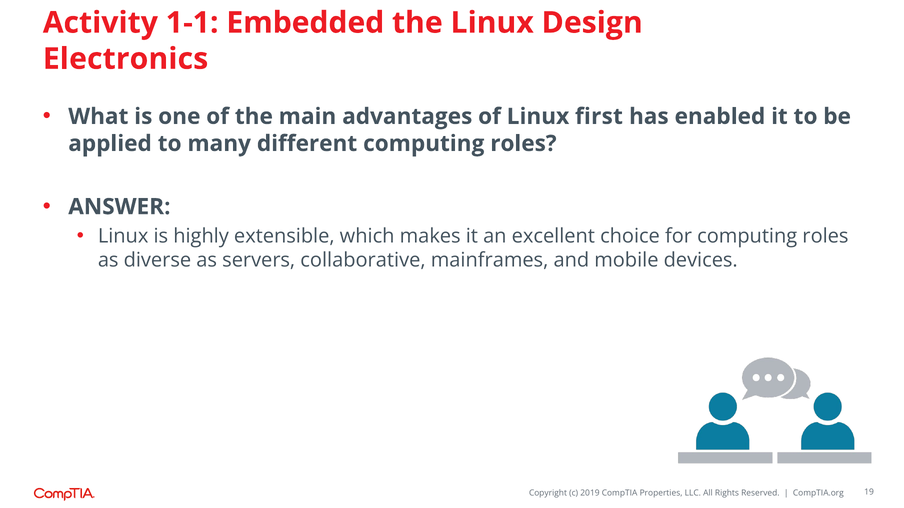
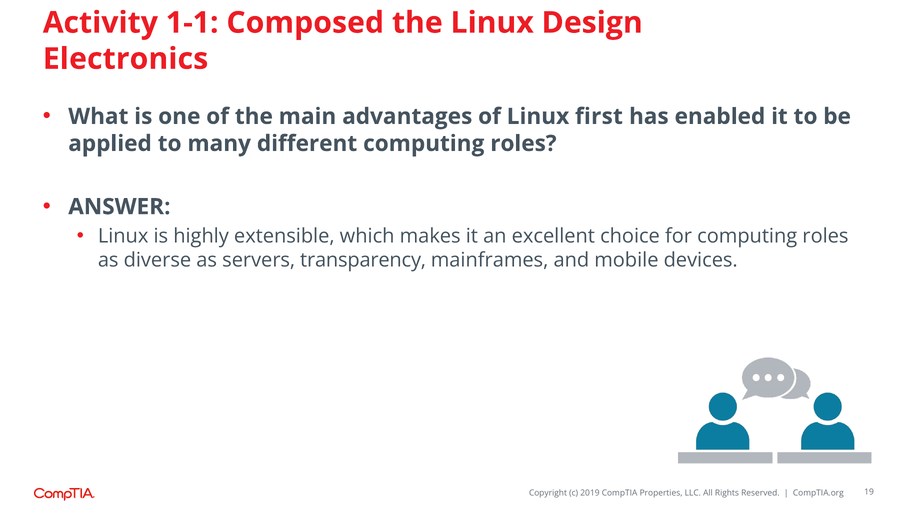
Embedded: Embedded -> Composed
collaborative: collaborative -> transparency
